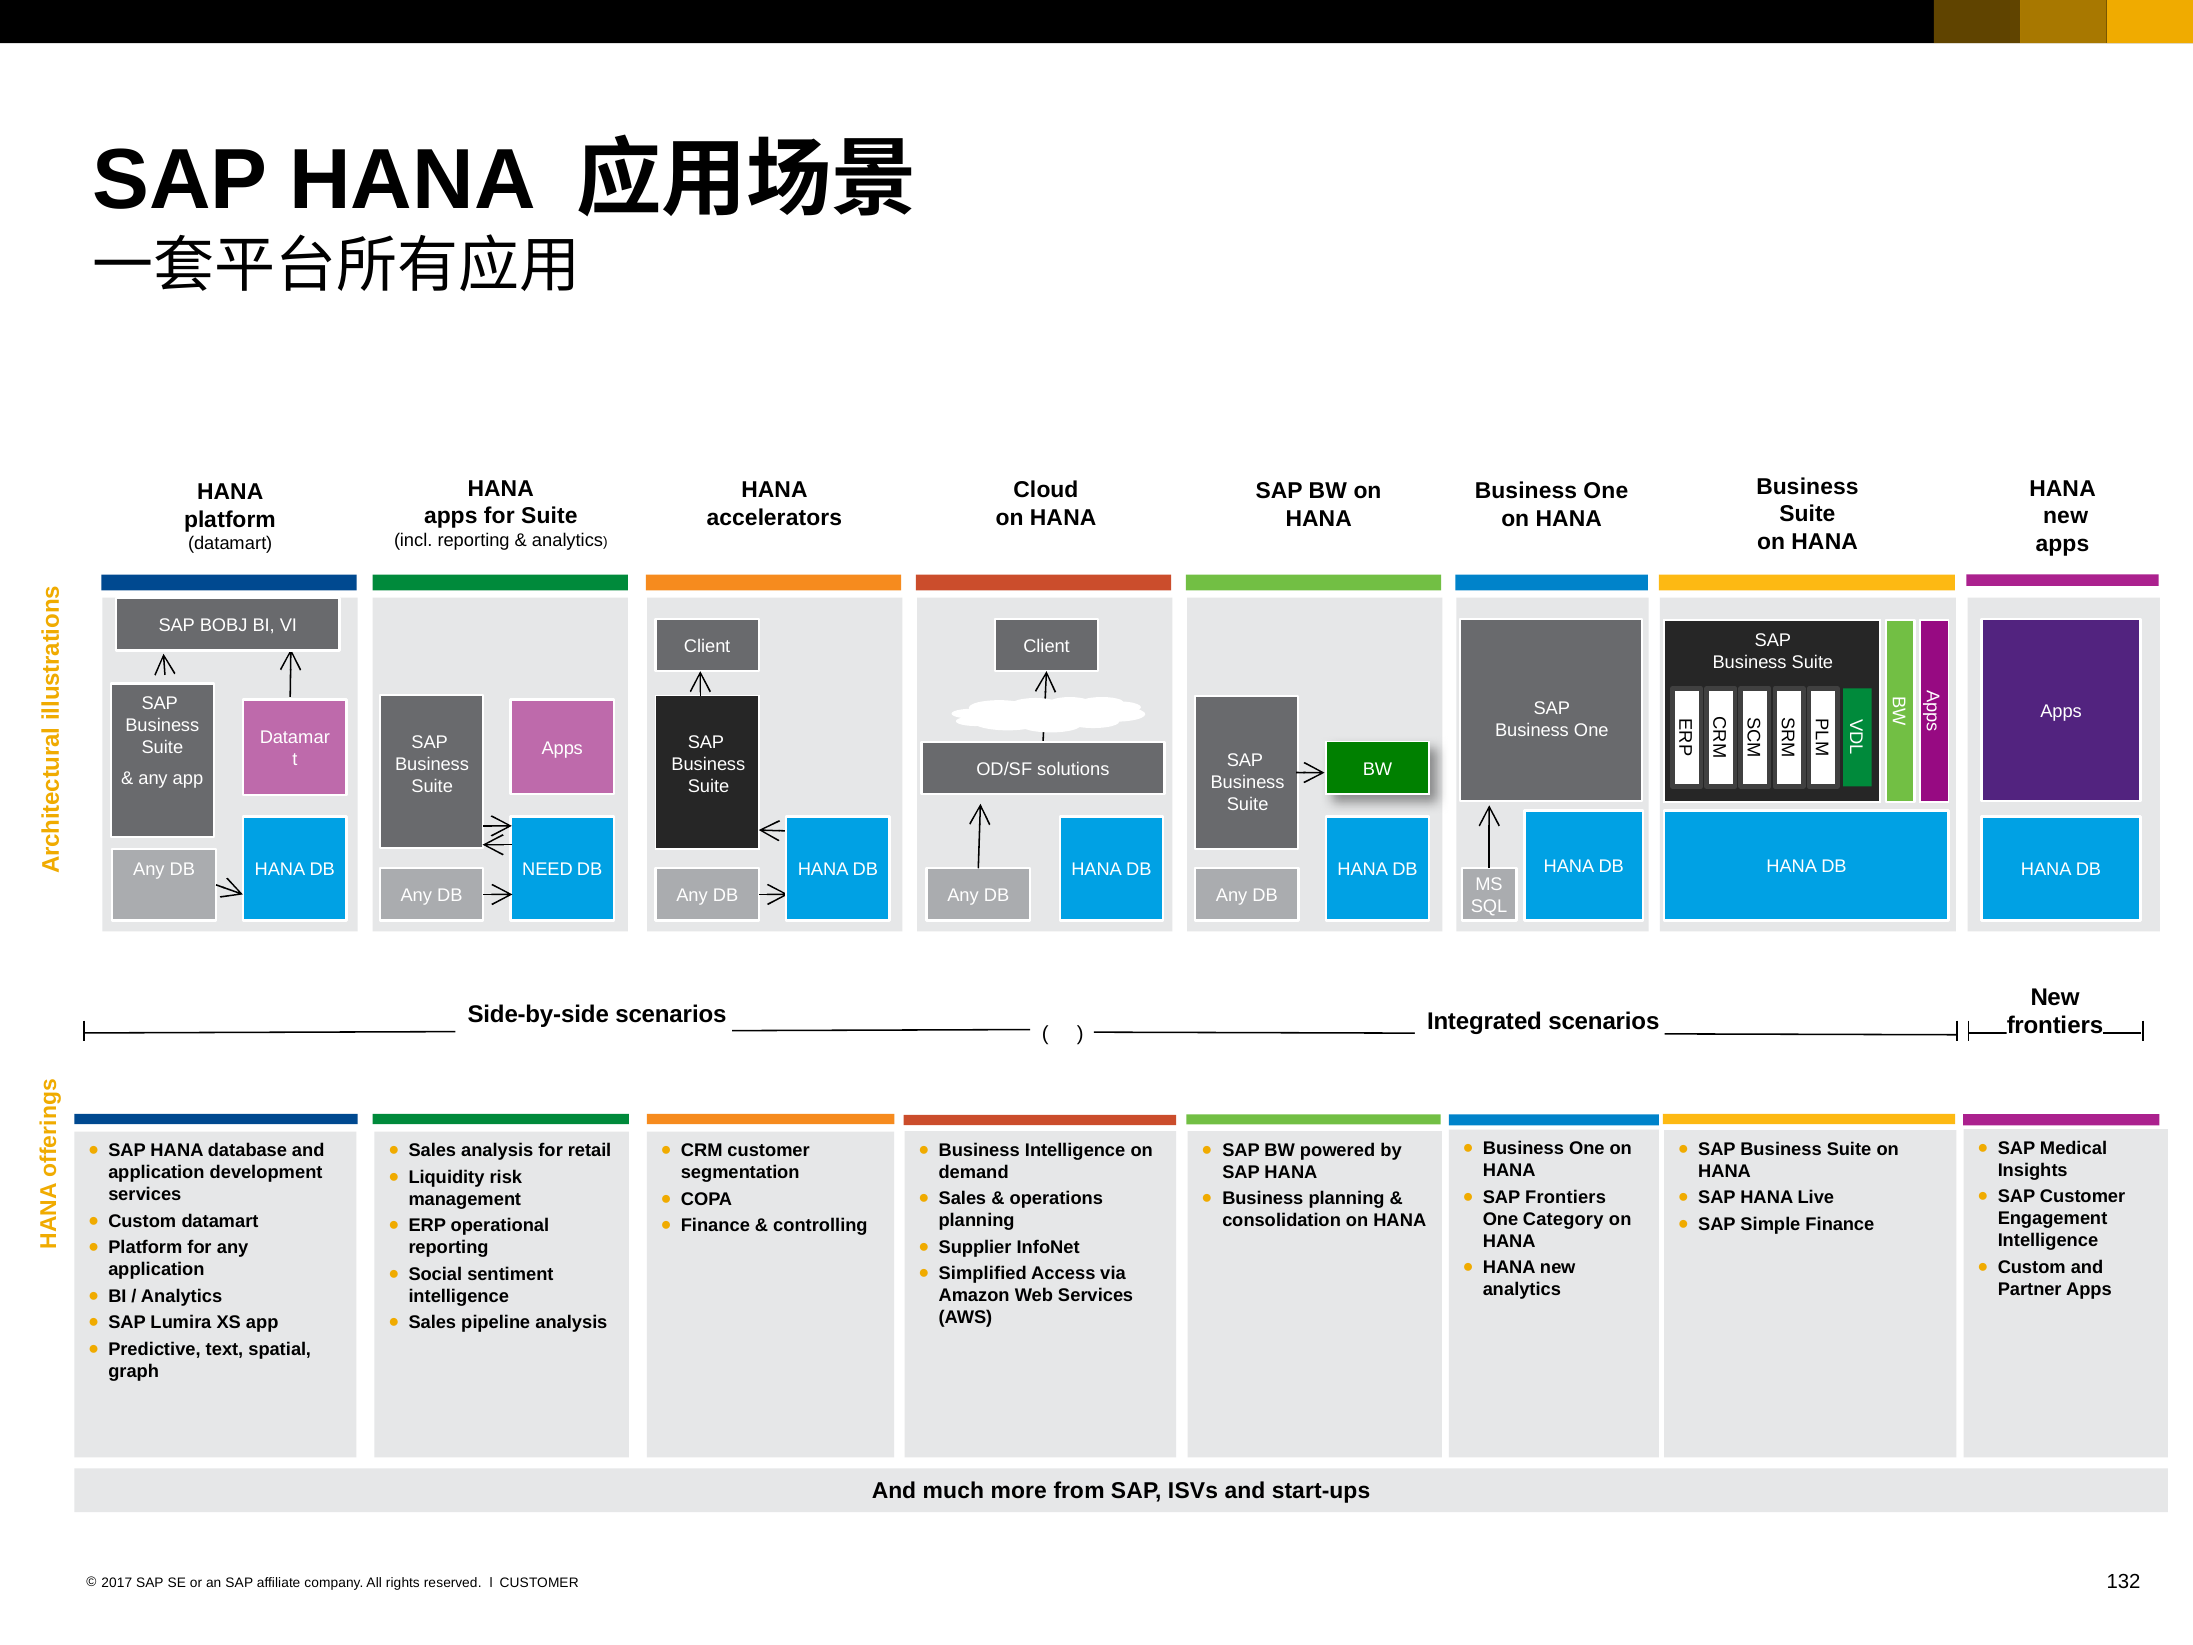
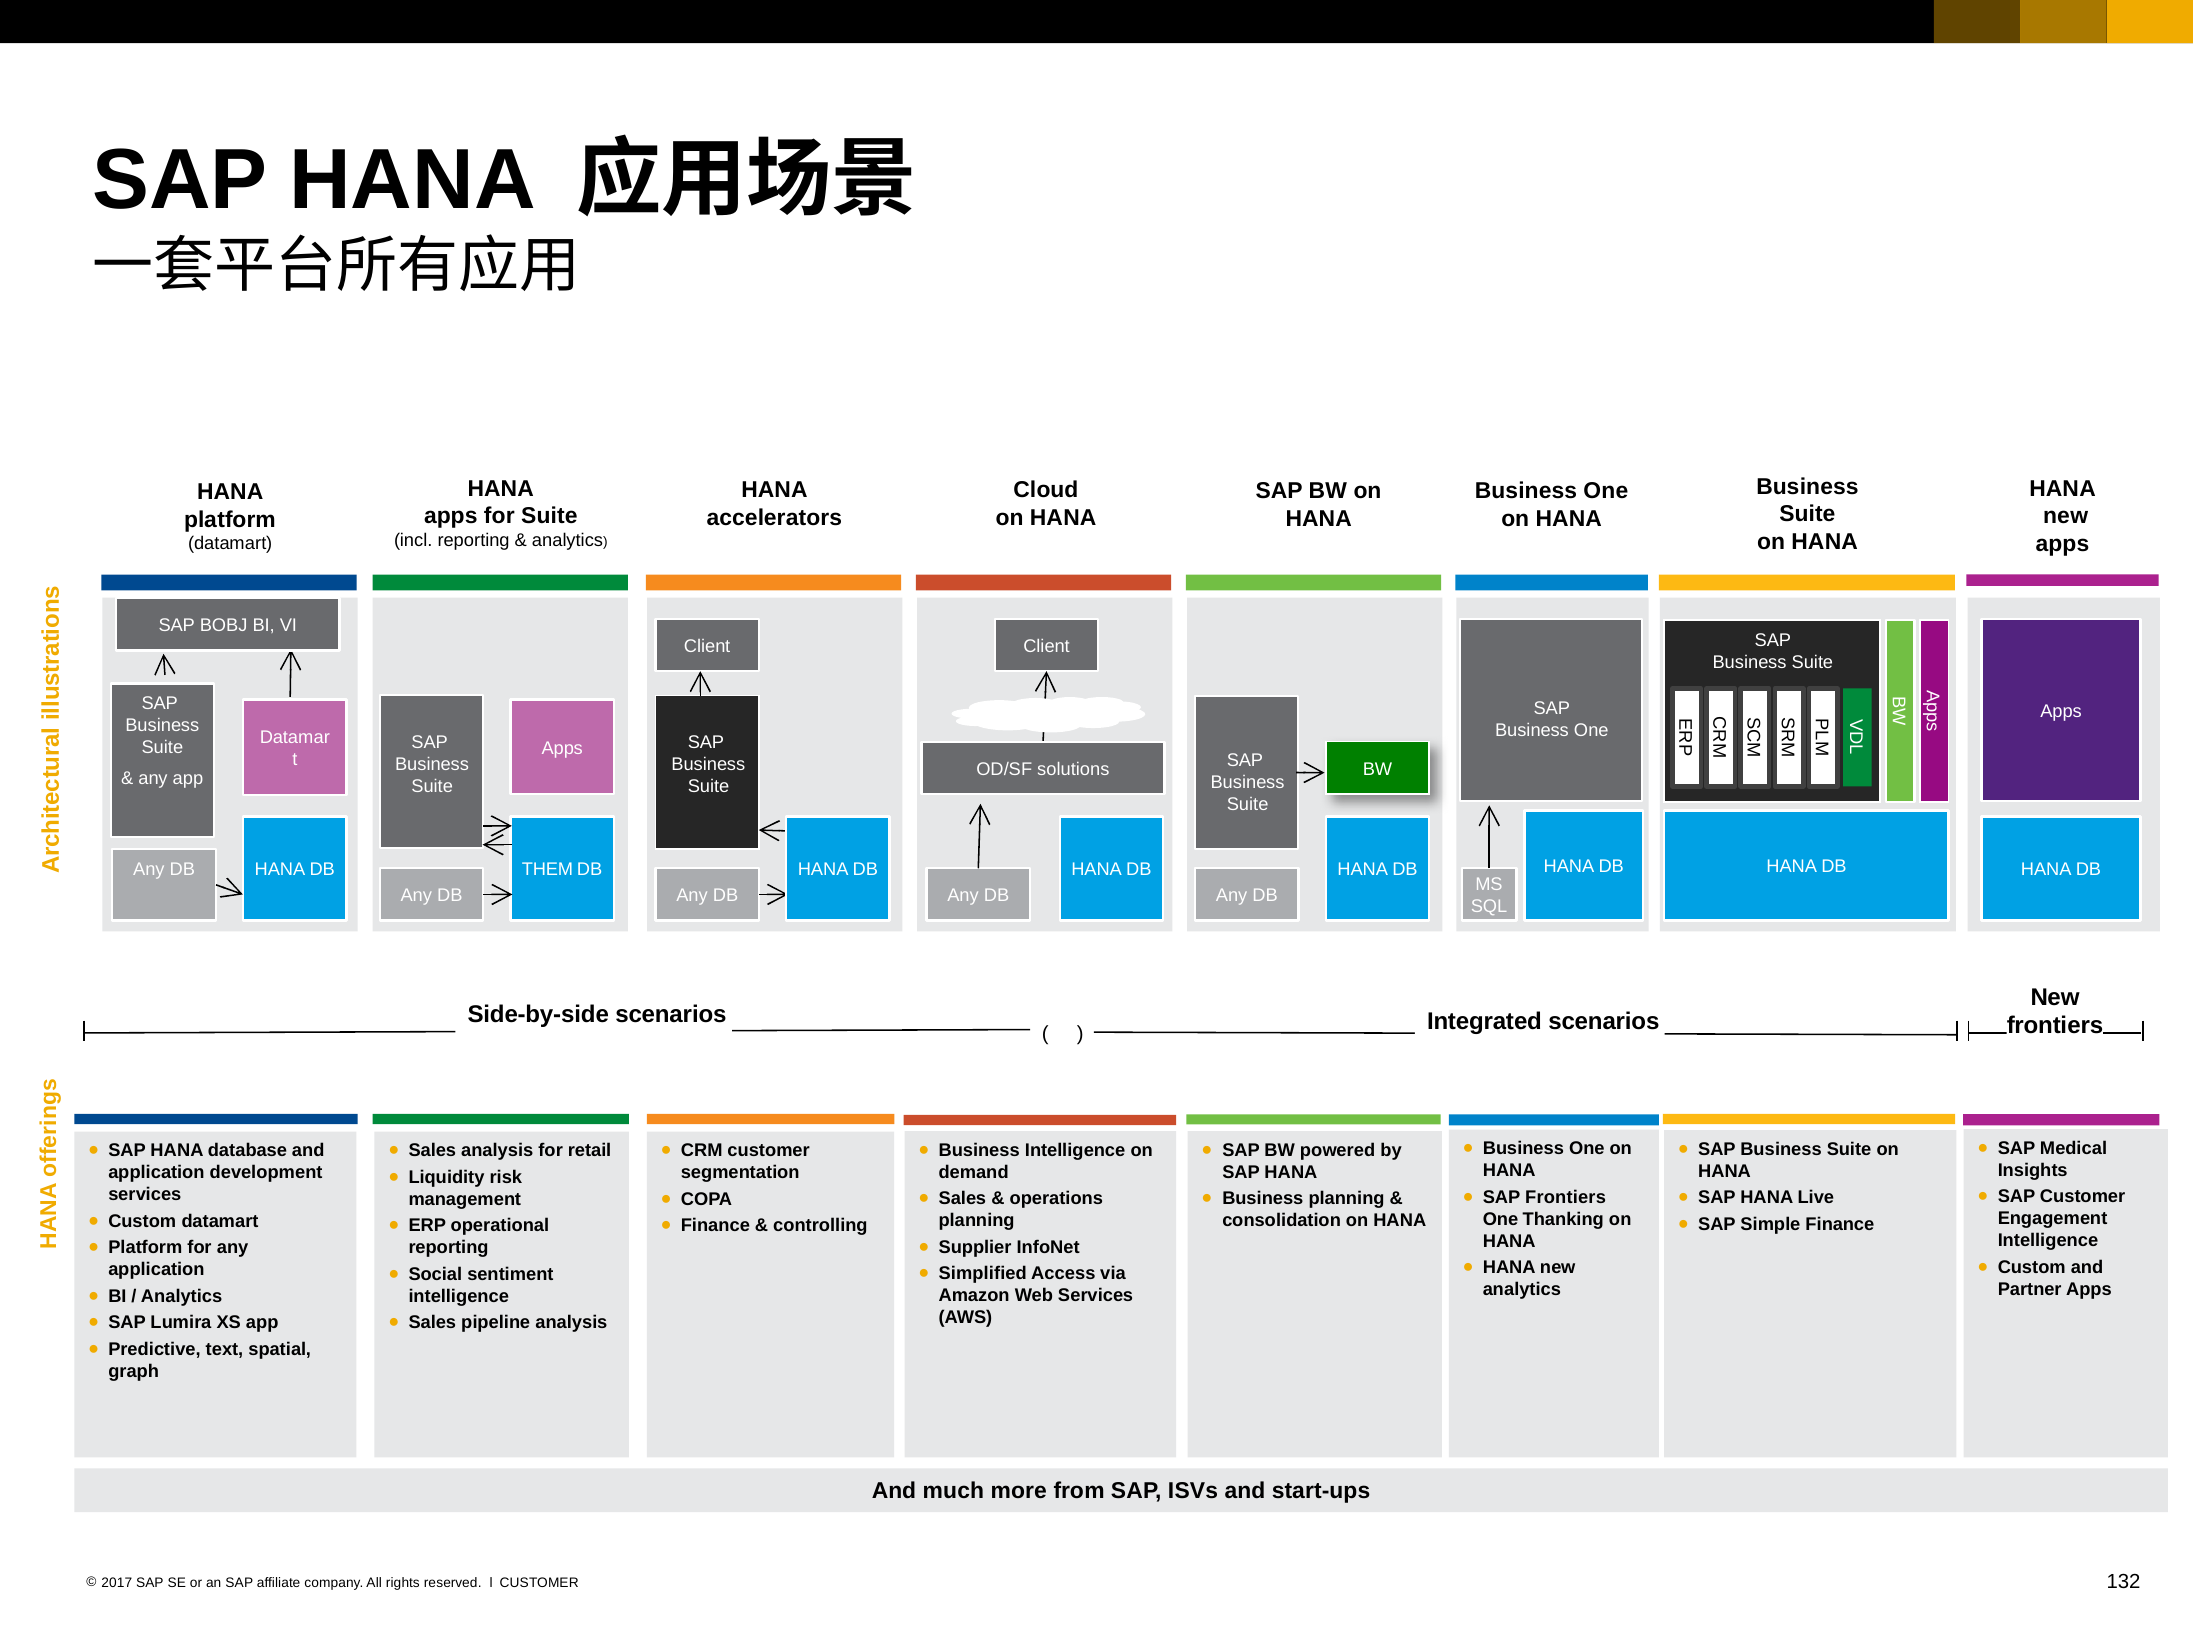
NEED: NEED -> THEM
Category: Category -> Thanking
